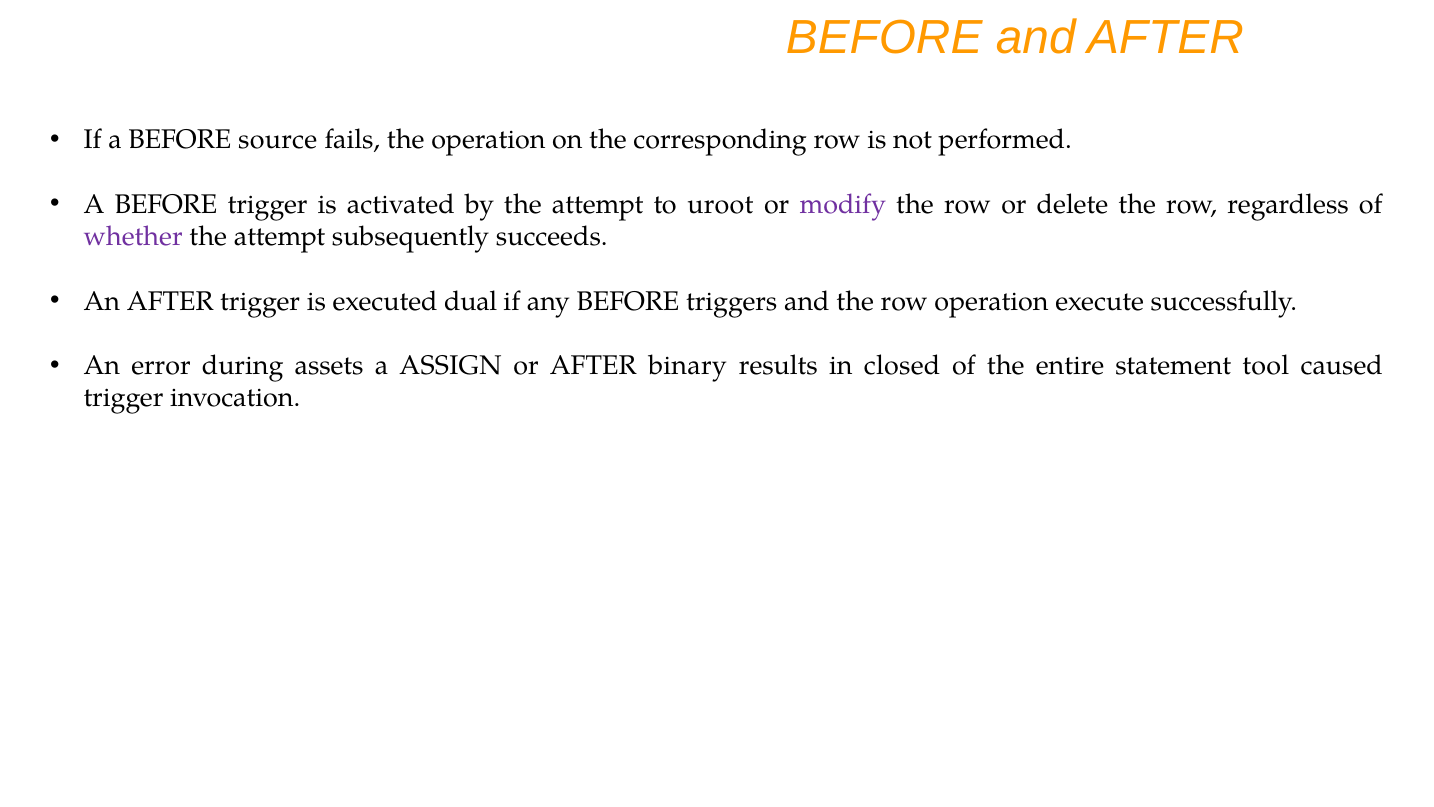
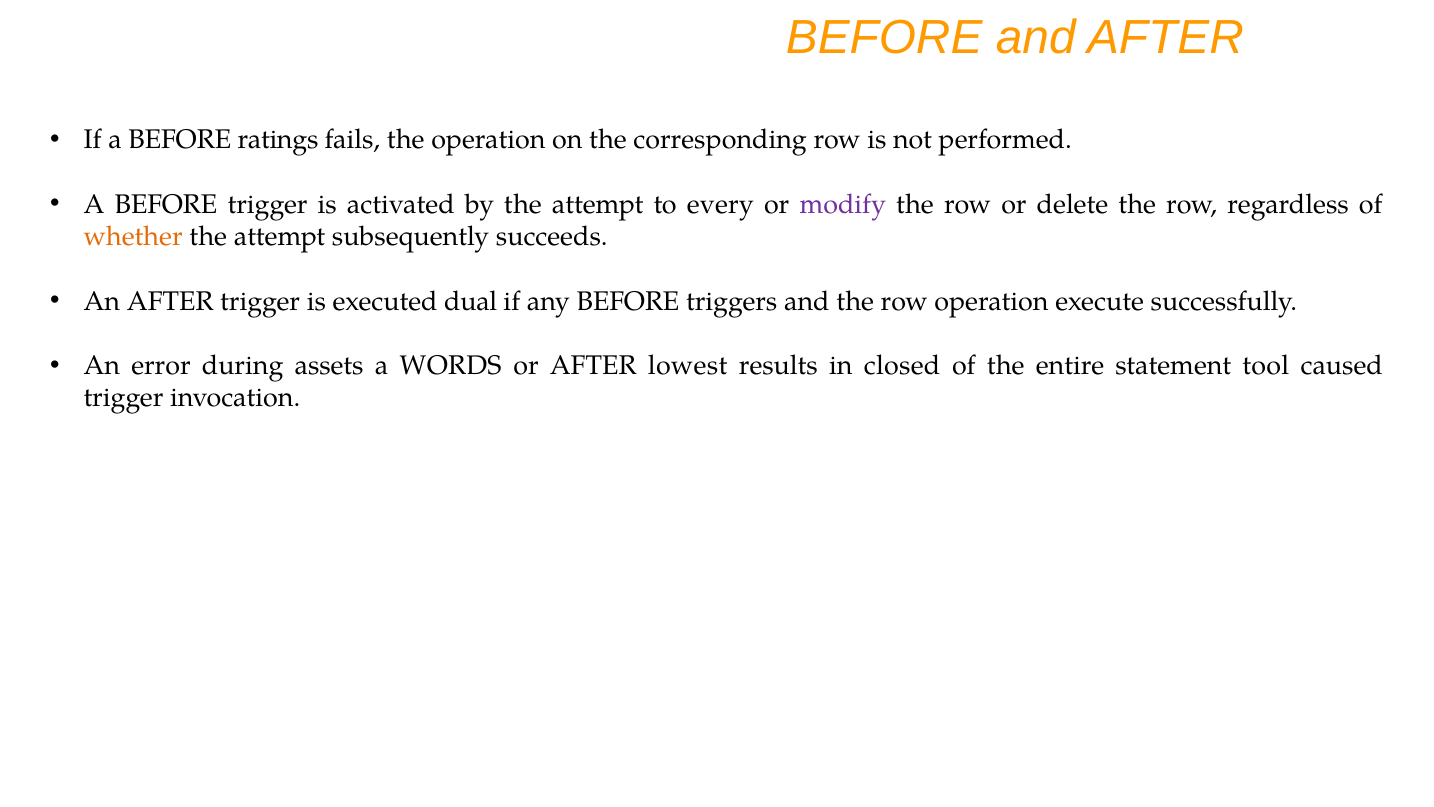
source: source -> ratings
uroot: uroot -> every
whether colour: purple -> orange
ASSIGN: ASSIGN -> WORDS
binary: binary -> lowest
